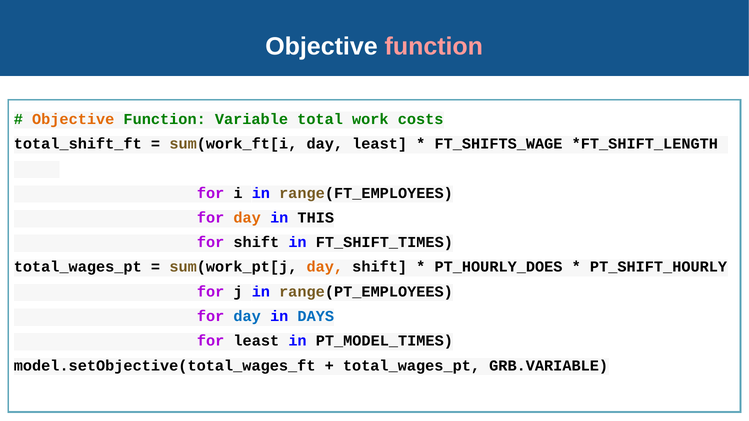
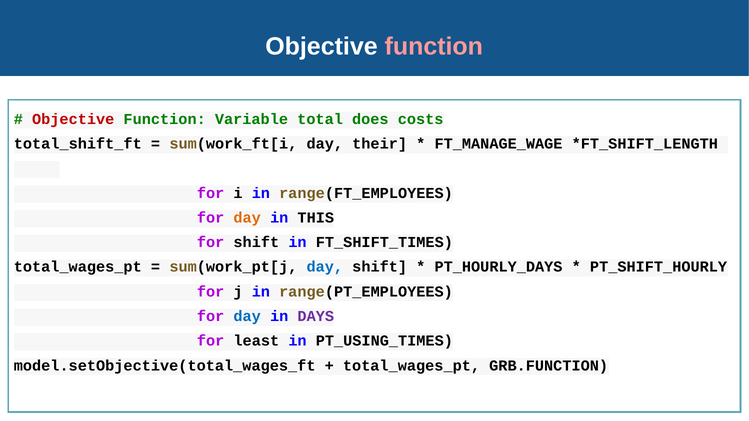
Objective at (73, 119) colour: orange -> red
work: work -> does
day least: least -> their
FT_SHIFTS_WAGE: FT_SHIFTS_WAGE -> FT_MANAGE_WAGE
day at (325, 267) colour: orange -> blue
PT_HOURLY_DOES: PT_HOURLY_DOES -> PT_HOURLY_DAYS
DAYS colour: blue -> purple
PT_MODEL_TIMES: PT_MODEL_TIMES -> PT_USING_TIMES
GRB.VARIABLE: GRB.VARIABLE -> GRB.FUNCTION
